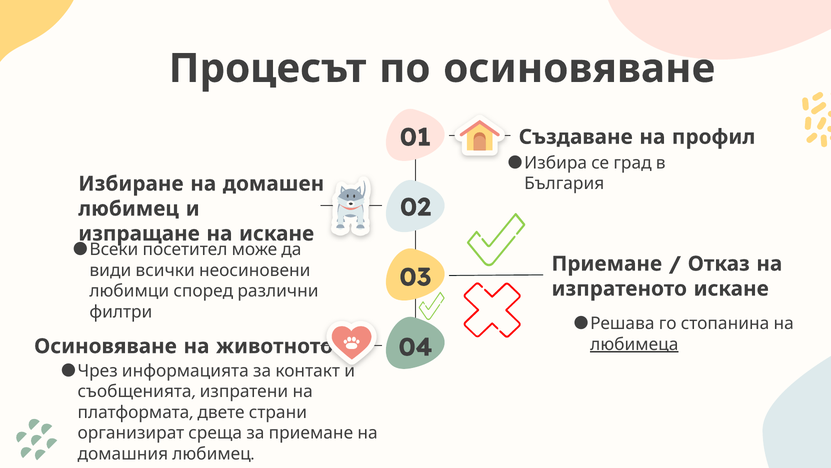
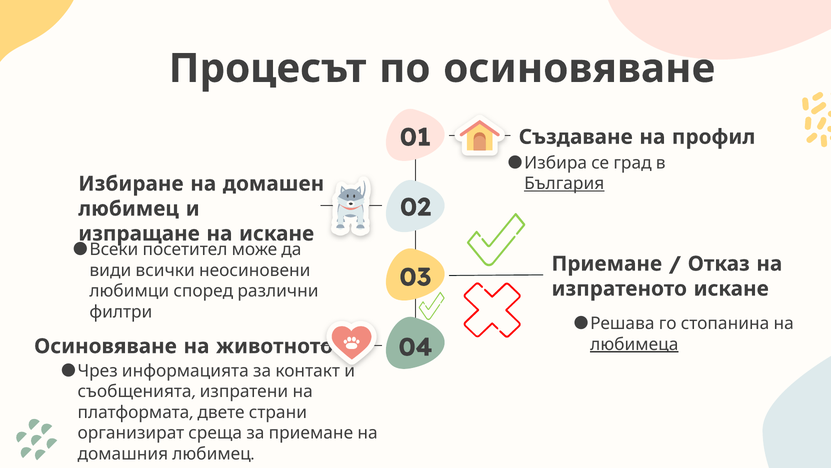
България underline: none -> present
